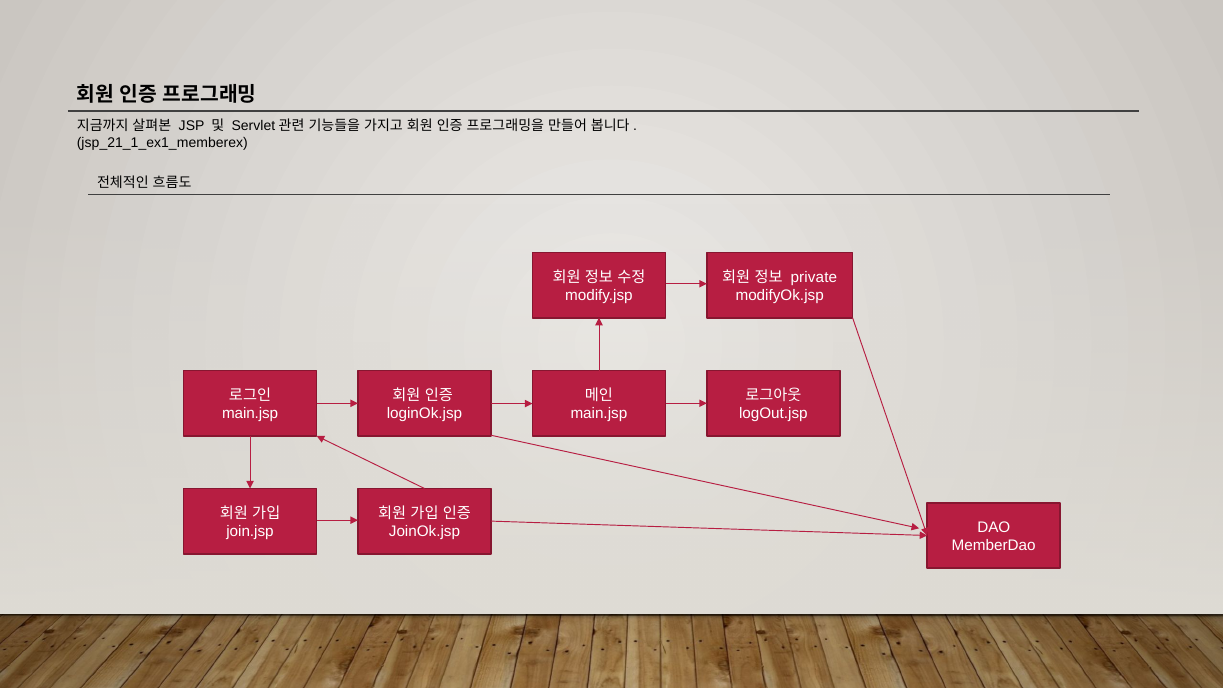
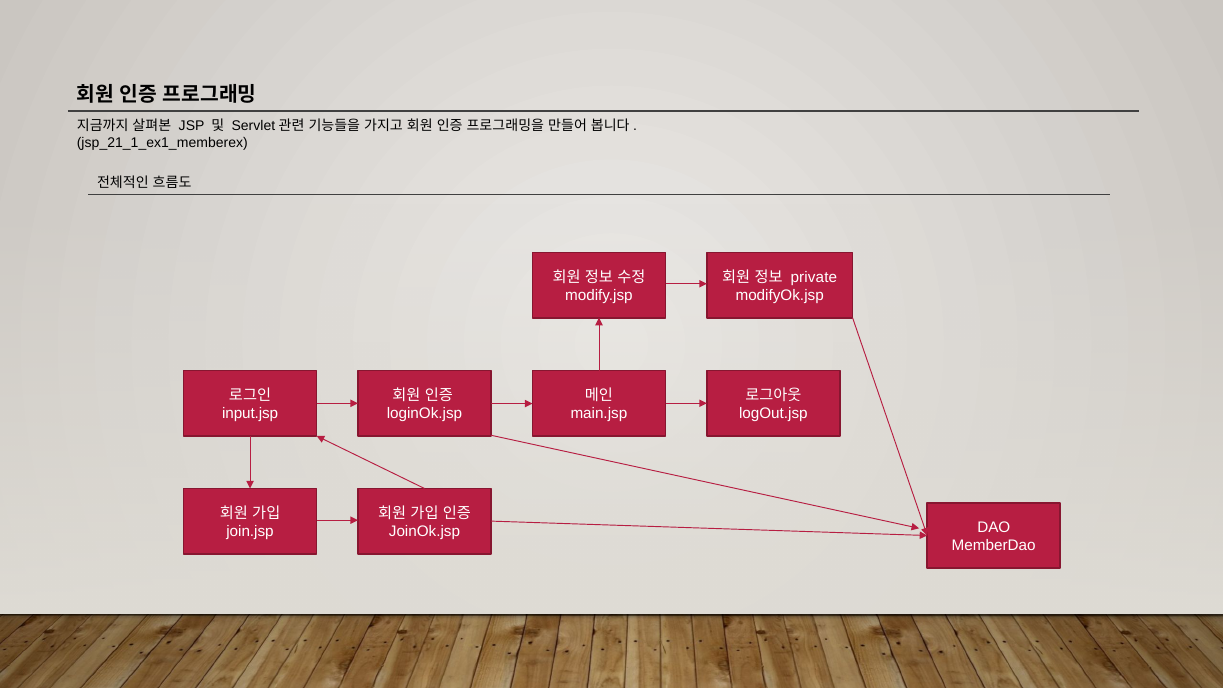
main.jsp at (250, 413): main.jsp -> input.jsp
